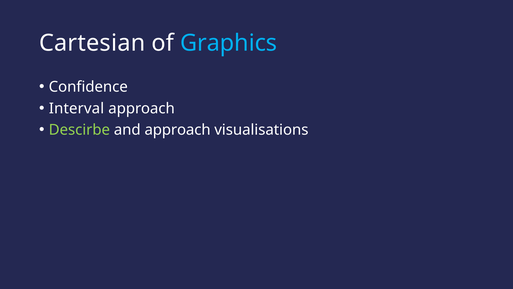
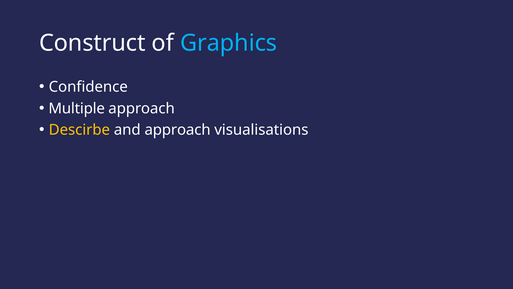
Cartesian: Cartesian -> Construct
Interval: Interval -> Multiple
Descirbe colour: light green -> yellow
